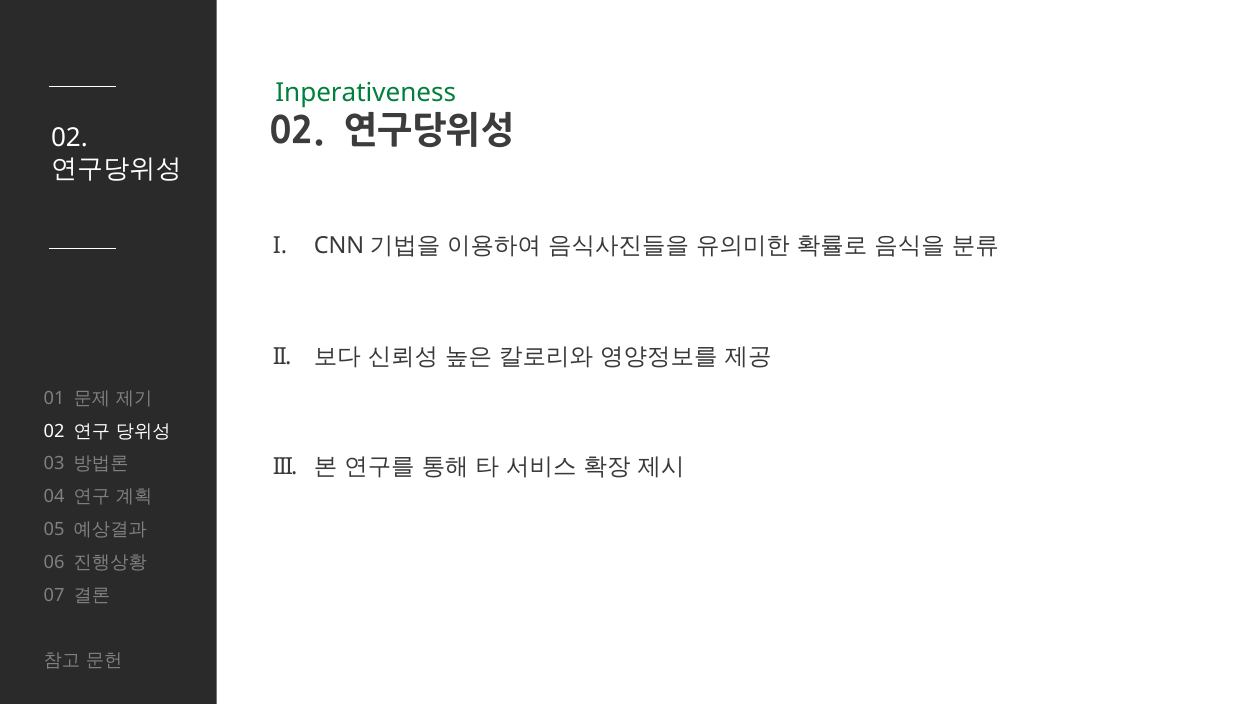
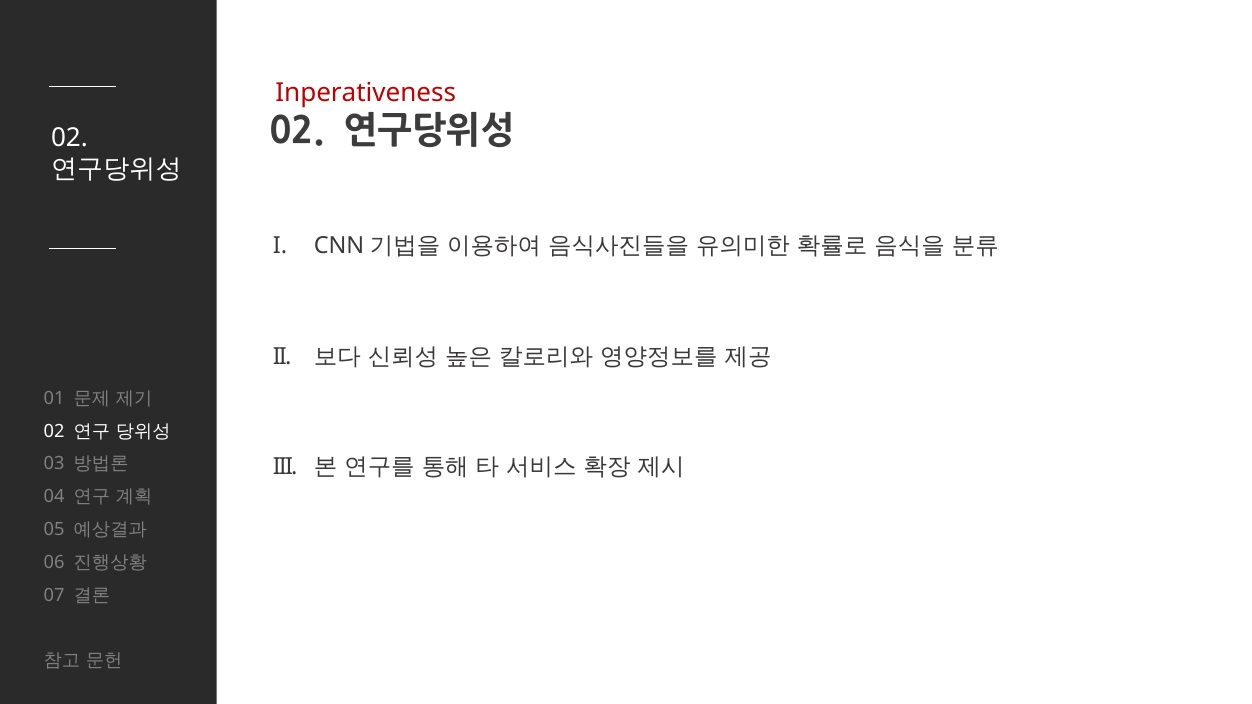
Inperativeness colour: green -> red
